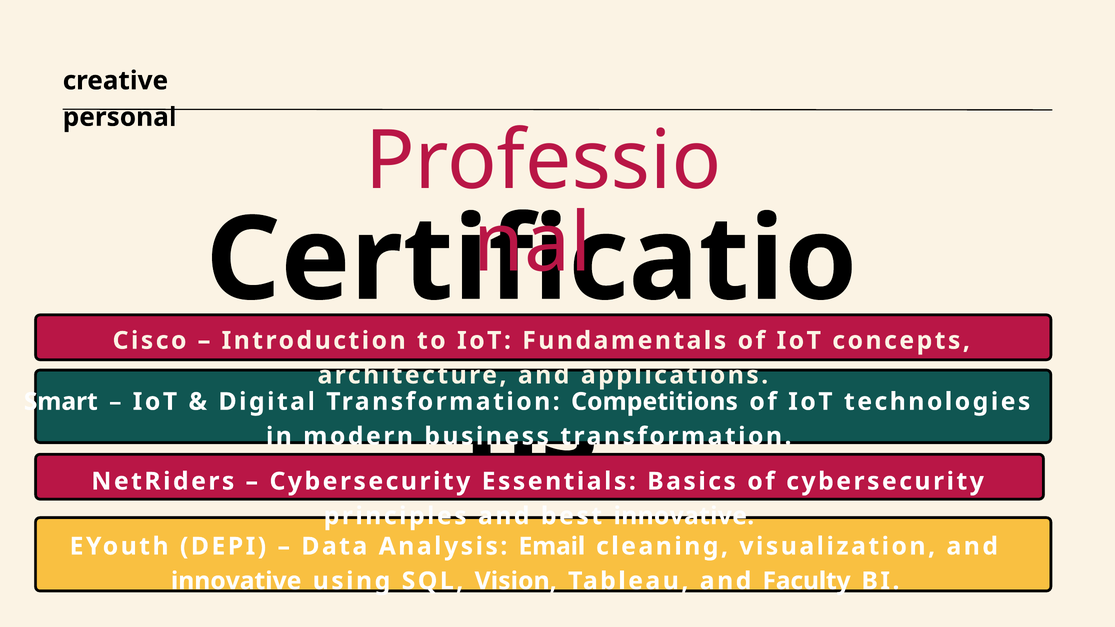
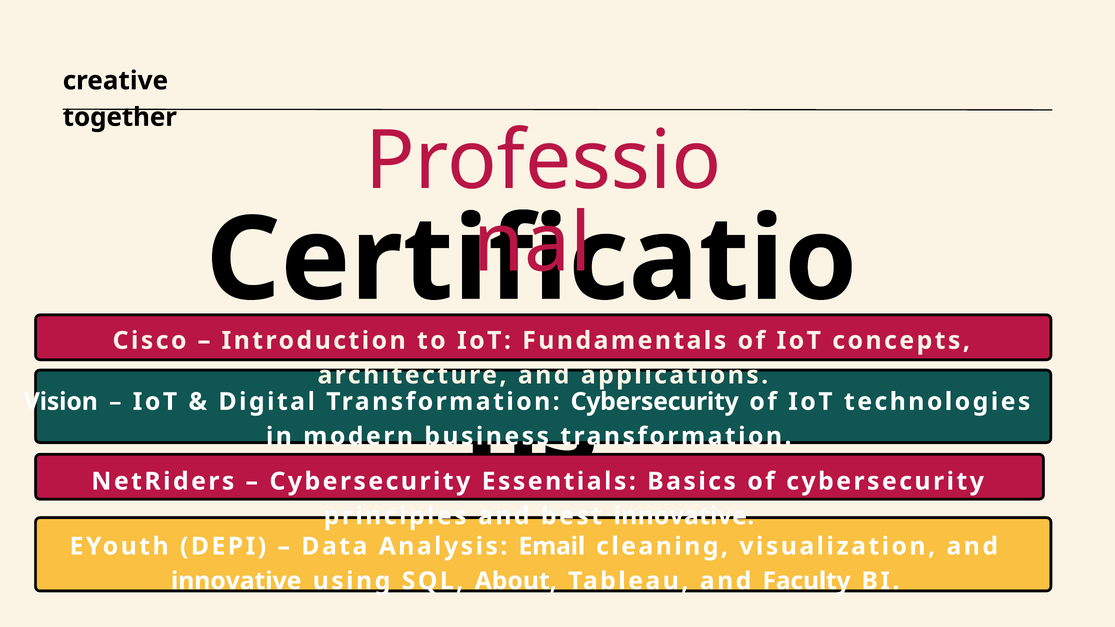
personal: personal -> together
Smart: Smart -> Vision
Transformation Competitions: Competitions -> Cybersecurity
Vision: Vision -> About
